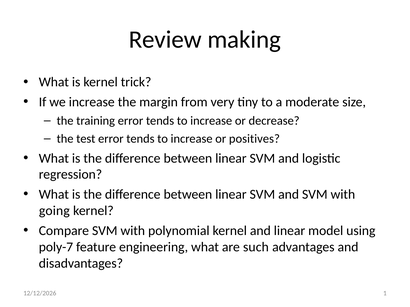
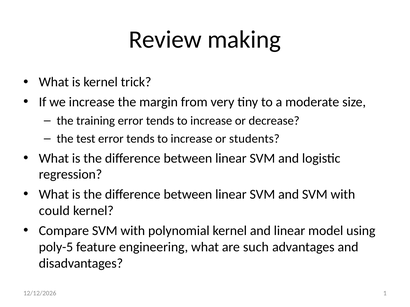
positives: positives -> students
going: going -> could
poly-7: poly-7 -> poly-5
